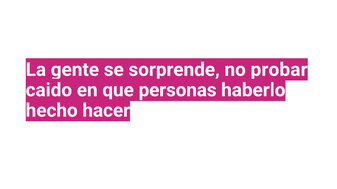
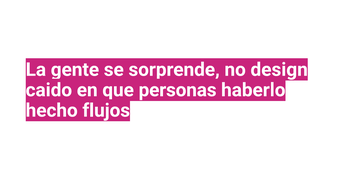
probar: probar -> design
hacer: hacer -> flujos
